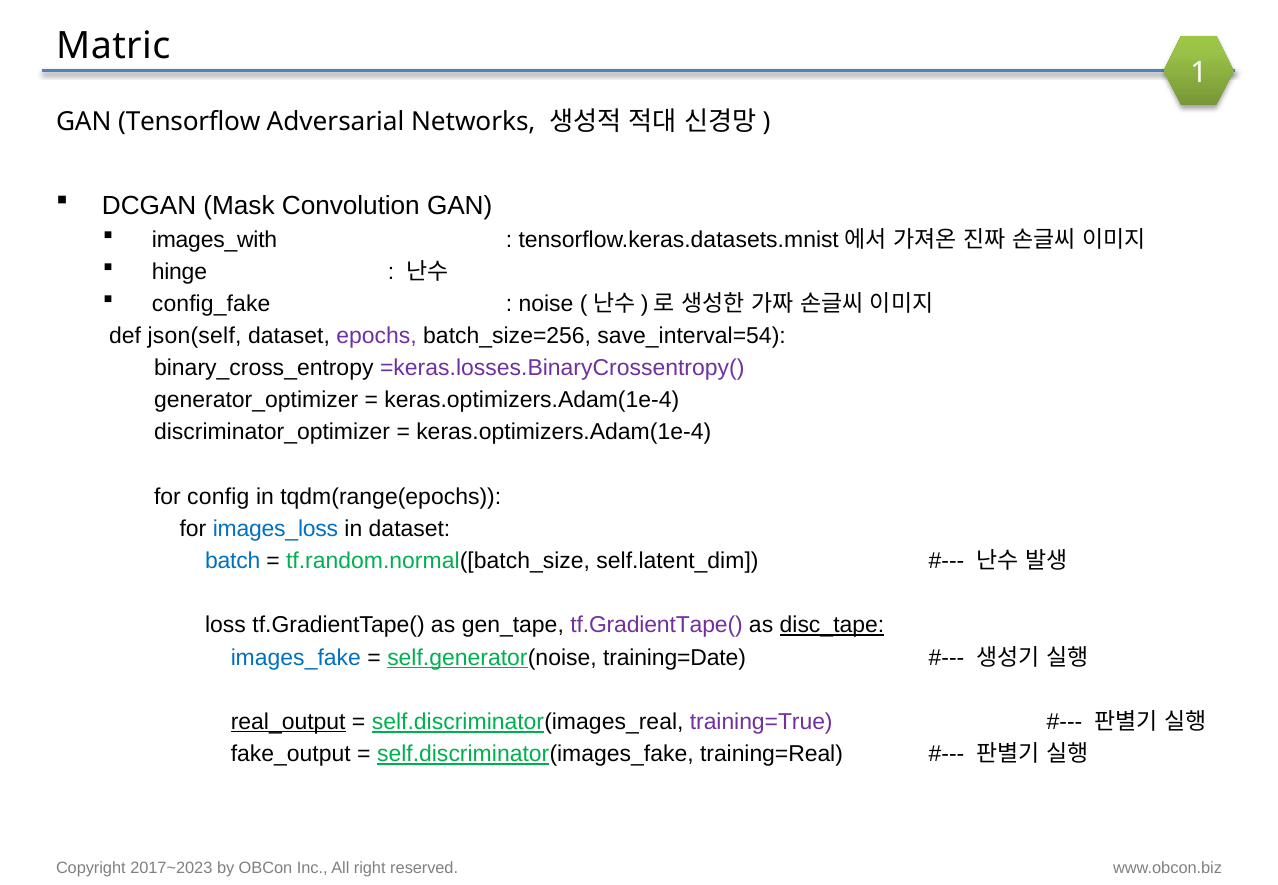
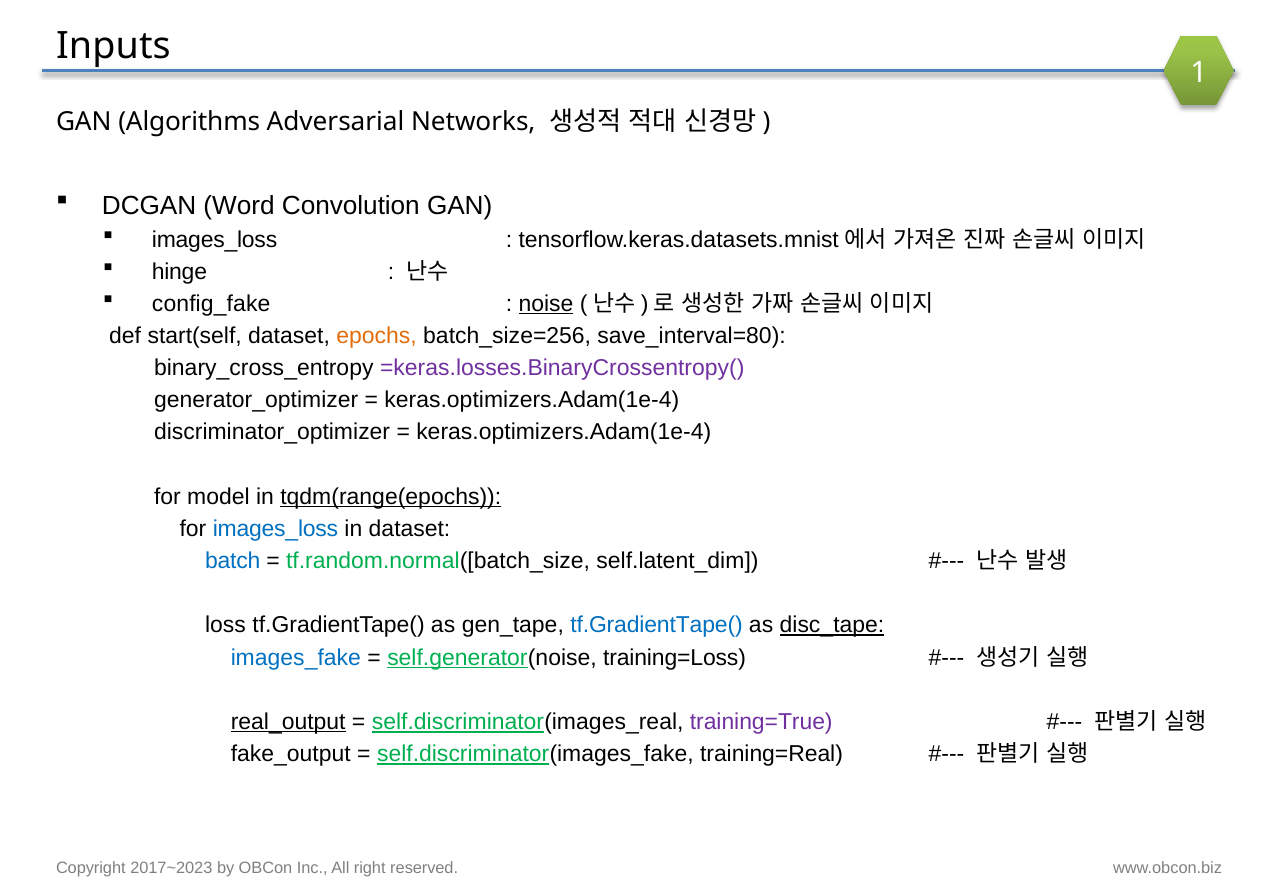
Matric: Matric -> Inputs
Tensorflow: Tensorflow -> Algorithms
Mask: Mask -> Word
images_with at (215, 239): images_with -> images_loss
noise underline: none -> present
json(self: json(self -> start(self
epochs colour: purple -> orange
save_interval=54: save_interval=54 -> save_interval=80
config: config -> model
tqdm(range(epochs underline: none -> present
tf.GradientTape( at (657, 625) colour: purple -> blue
training=Date: training=Date -> training=Loss
